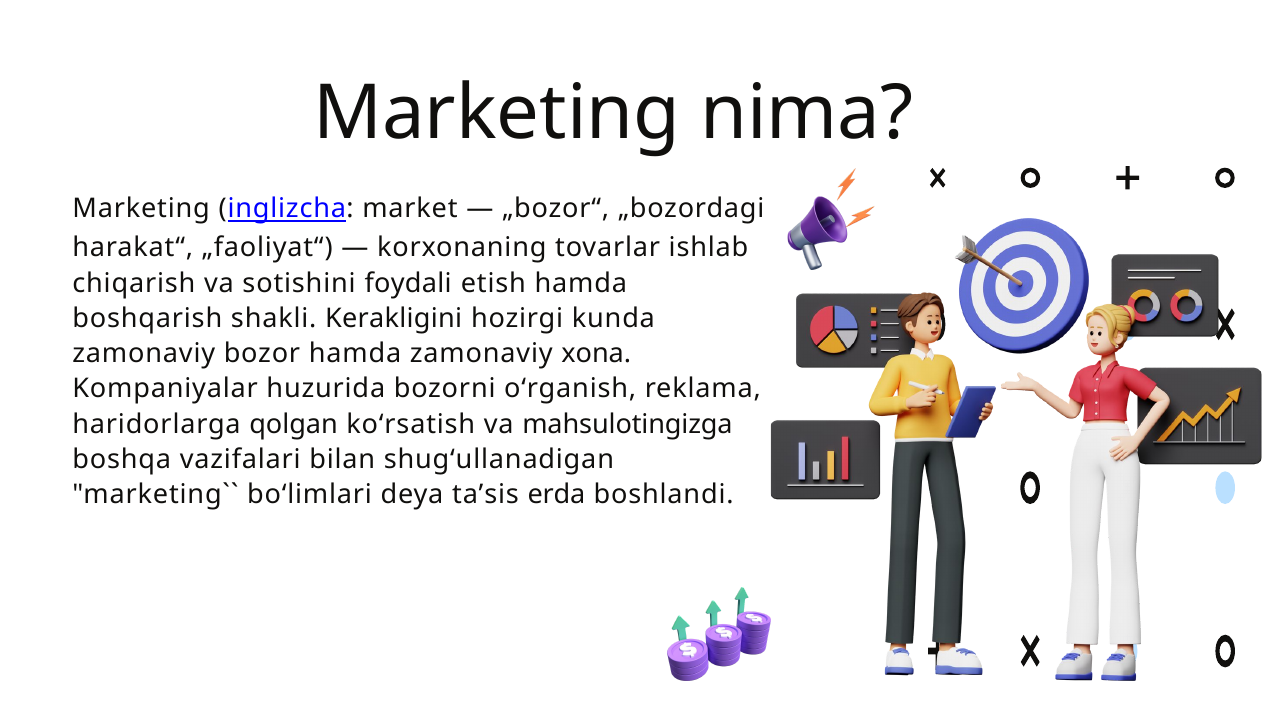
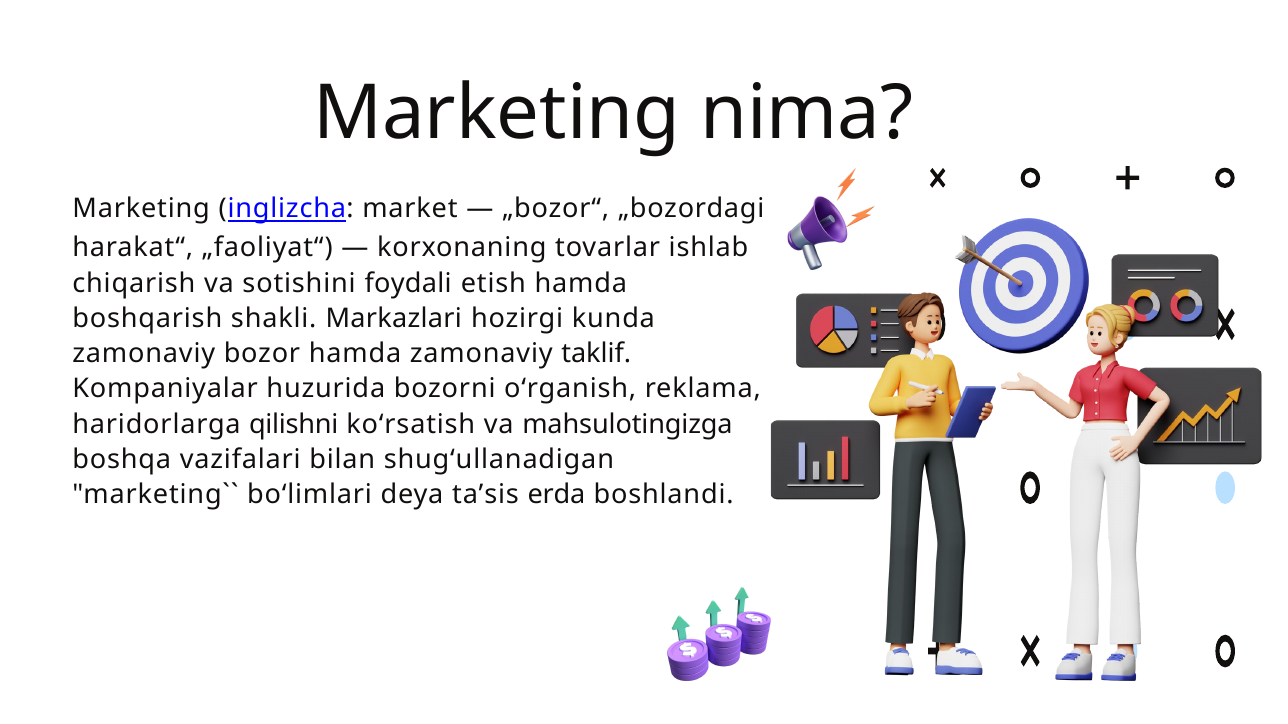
Kerakligini: Kerakligini -> Markazlari
xona: xona -> taklif
qolgan: qolgan -> qilishni
